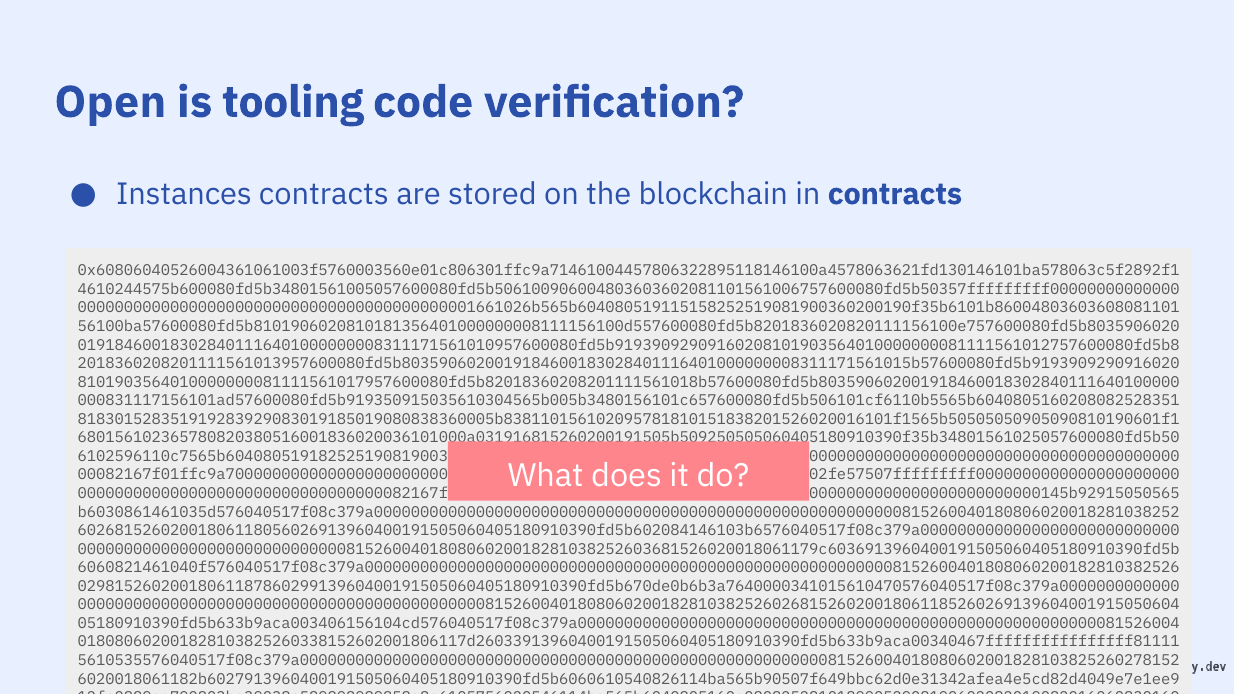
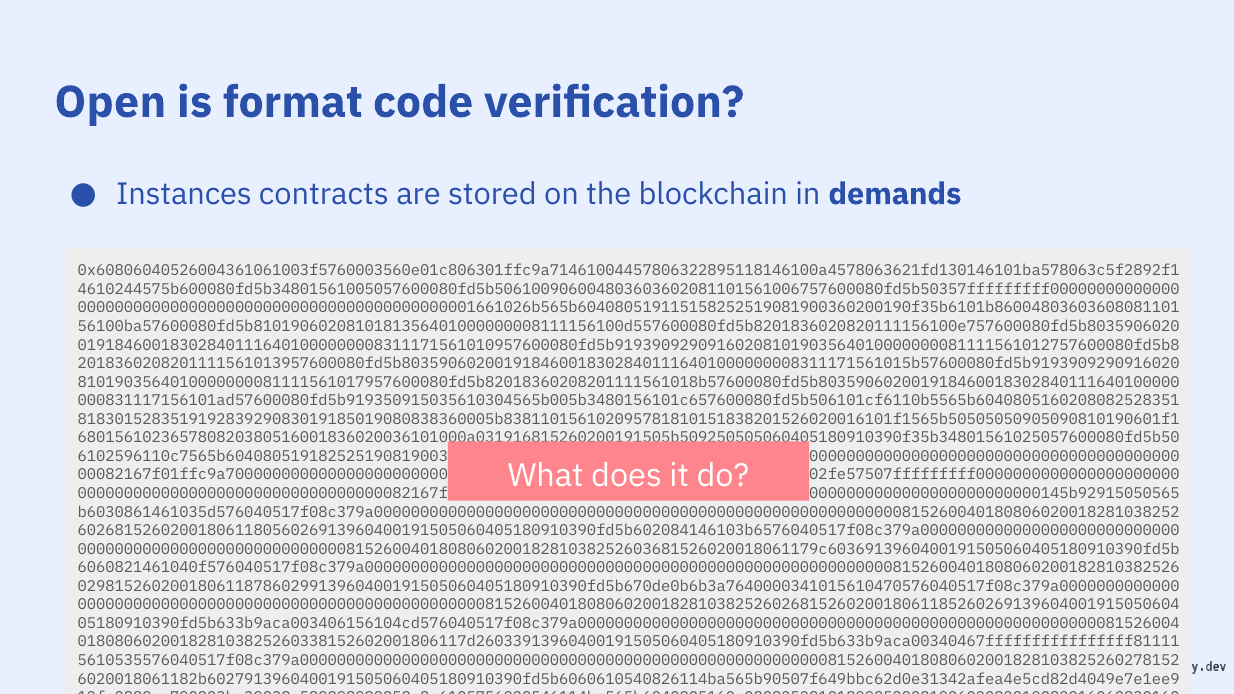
tooling: tooling -> format
in contracts: contracts -> demands
